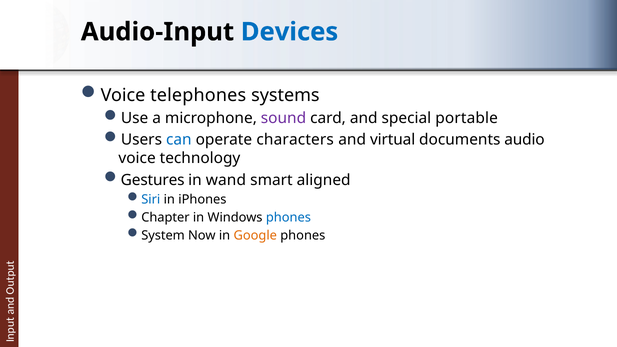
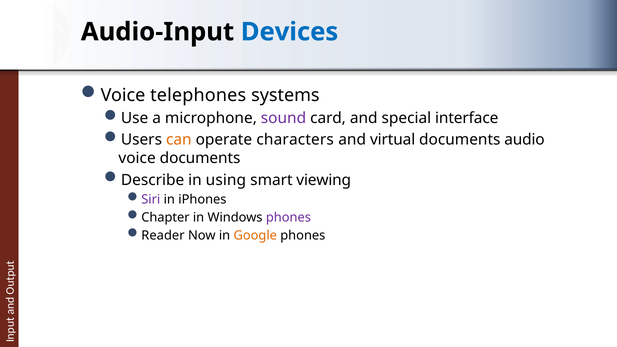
portable: portable -> interface
can colour: blue -> orange
voice technology: technology -> documents
Gestures: Gestures -> Describe
wand: wand -> using
aligned: aligned -> viewing
Siri colour: blue -> purple
phones at (288, 217) colour: blue -> purple
System: System -> Reader
